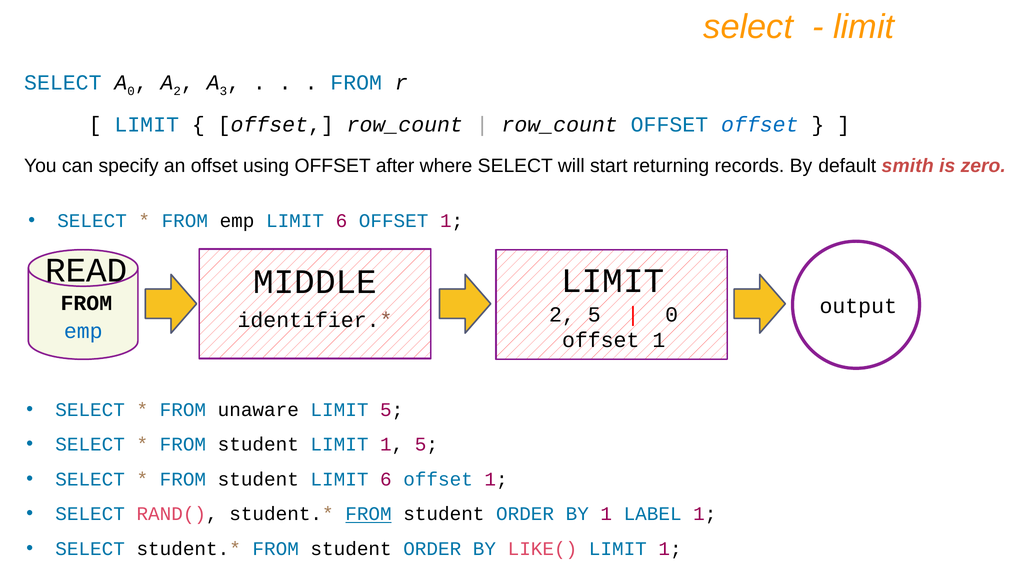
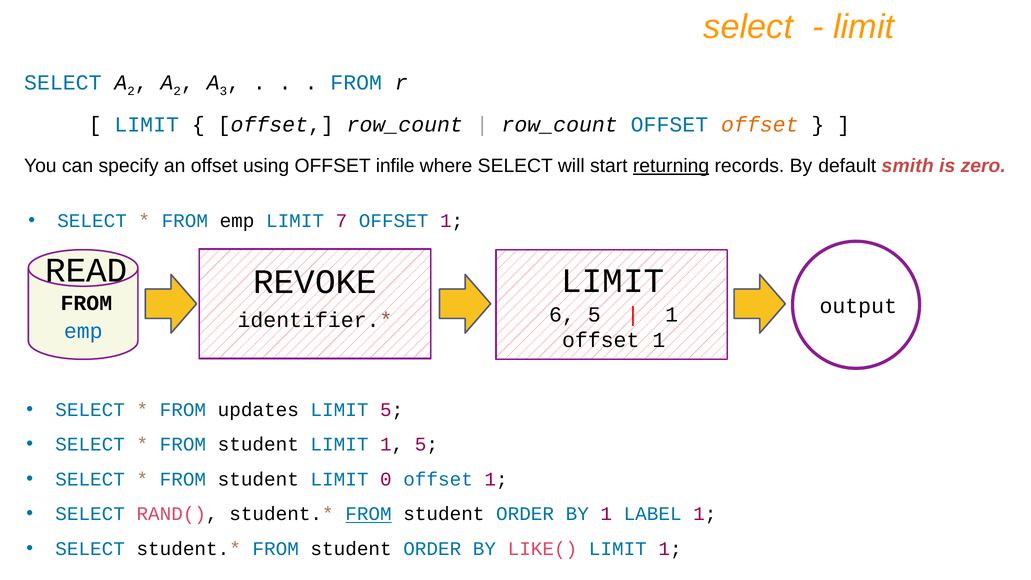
0 at (131, 91): 0 -> 2
offset at (760, 125) colour: blue -> orange
after: after -> infile
returning underline: none -> present
emp LIMIT 6: 6 -> 7
MIDDLE: MIDDLE -> REVOKE
2 at (562, 314): 2 -> 6
0 at (672, 314): 0 -> 1
unaware: unaware -> updates
student LIMIT 6: 6 -> 0
